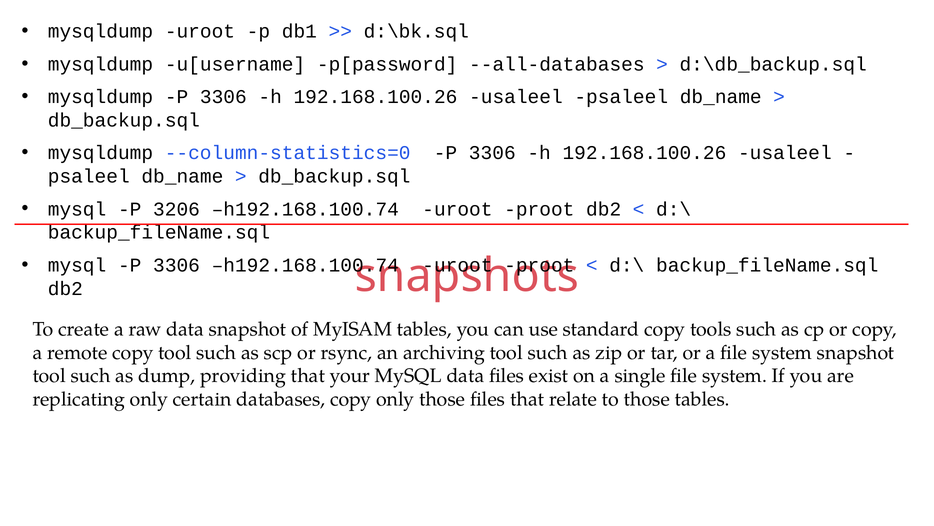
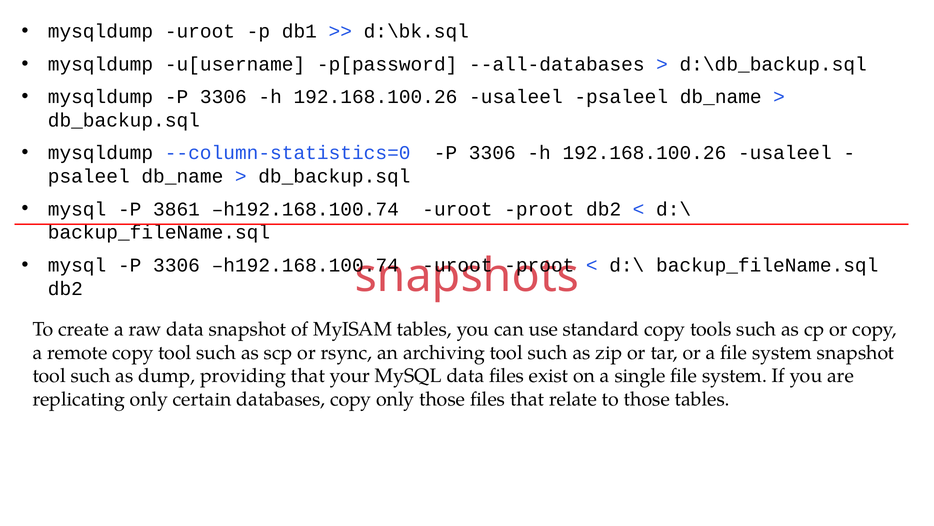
3206: 3206 -> 3861
